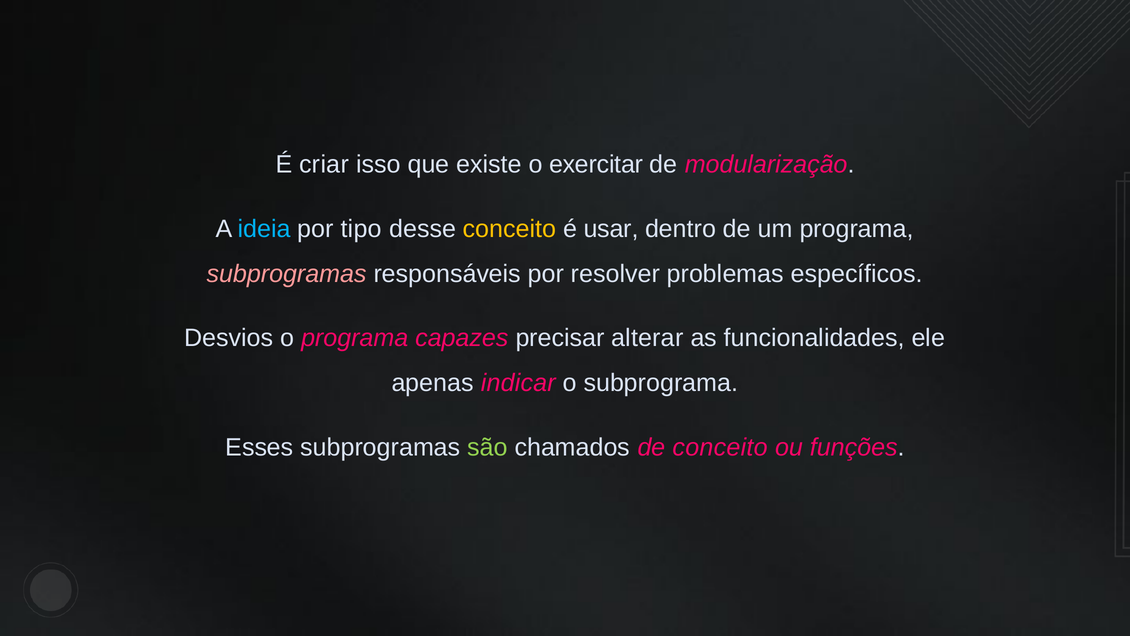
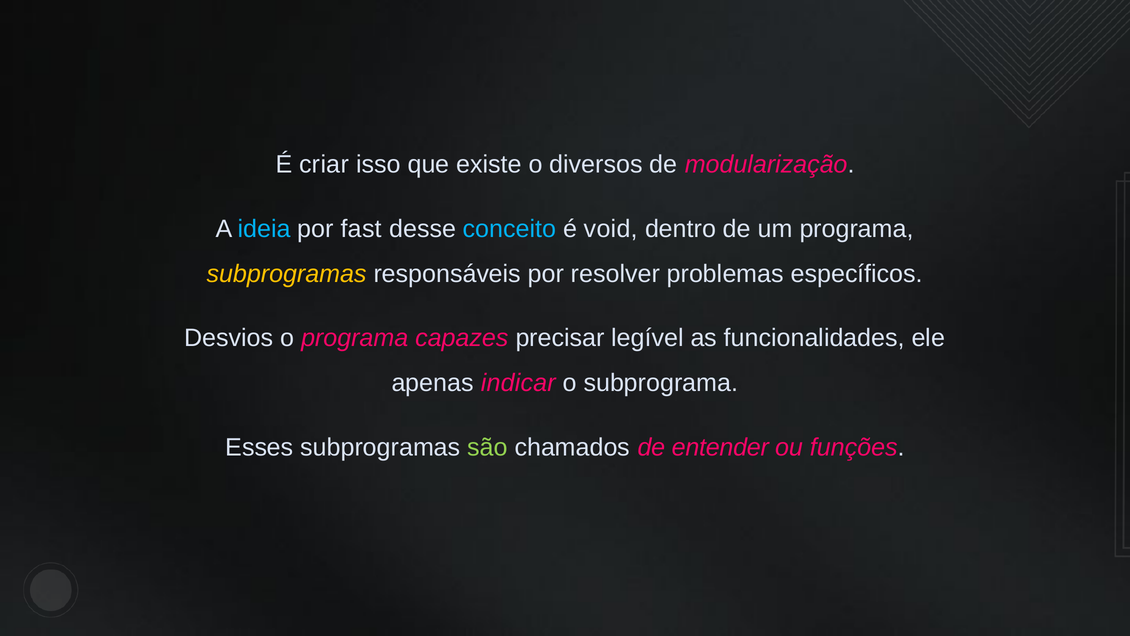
exercitar: exercitar -> diversos
tipo: tipo -> fast
conceito at (509, 229) colour: yellow -> light blue
usar: usar -> void
subprogramas at (287, 274) colour: pink -> yellow
alterar: alterar -> legível
de conceito: conceito -> entender
